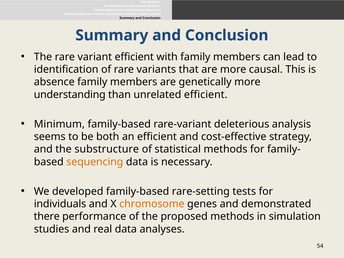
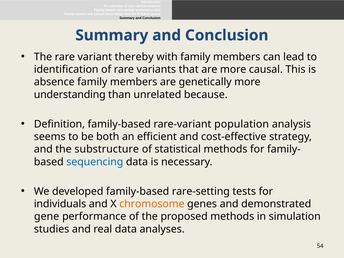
variant efficient: efficient -> thereby
unrelated efficient: efficient -> because
Minimum: Minimum -> Definition
deleterious: deleterious -> population
sequencing colour: orange -> blue
there: there -> gene
